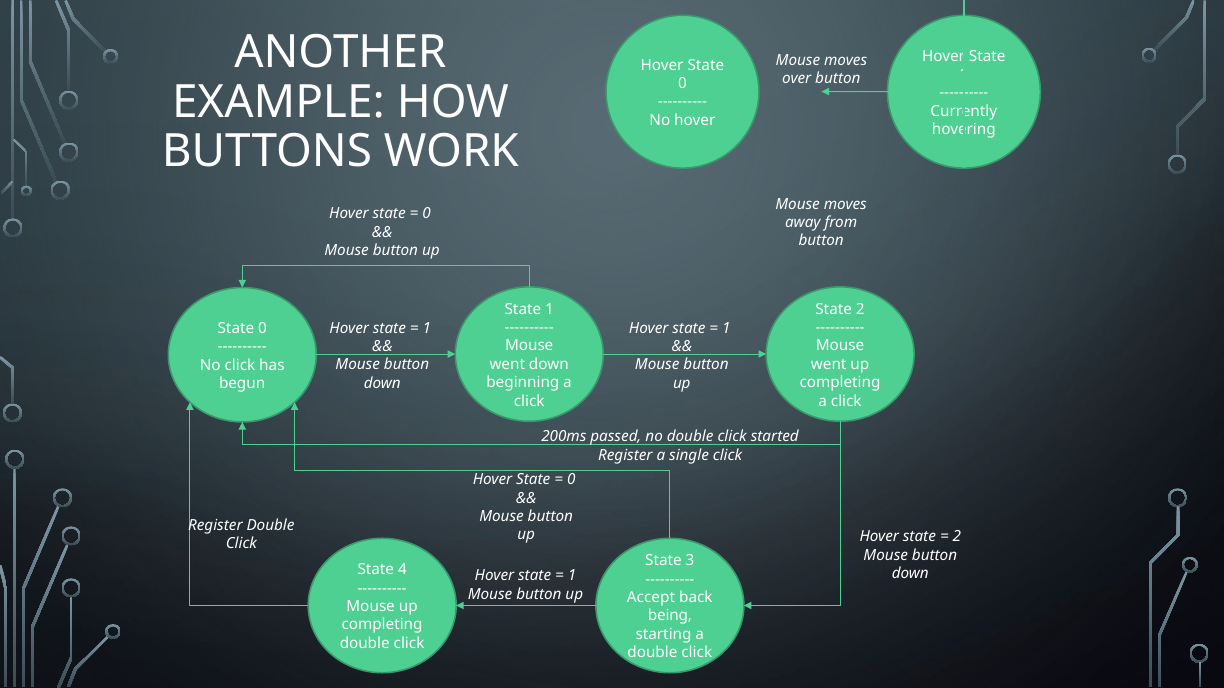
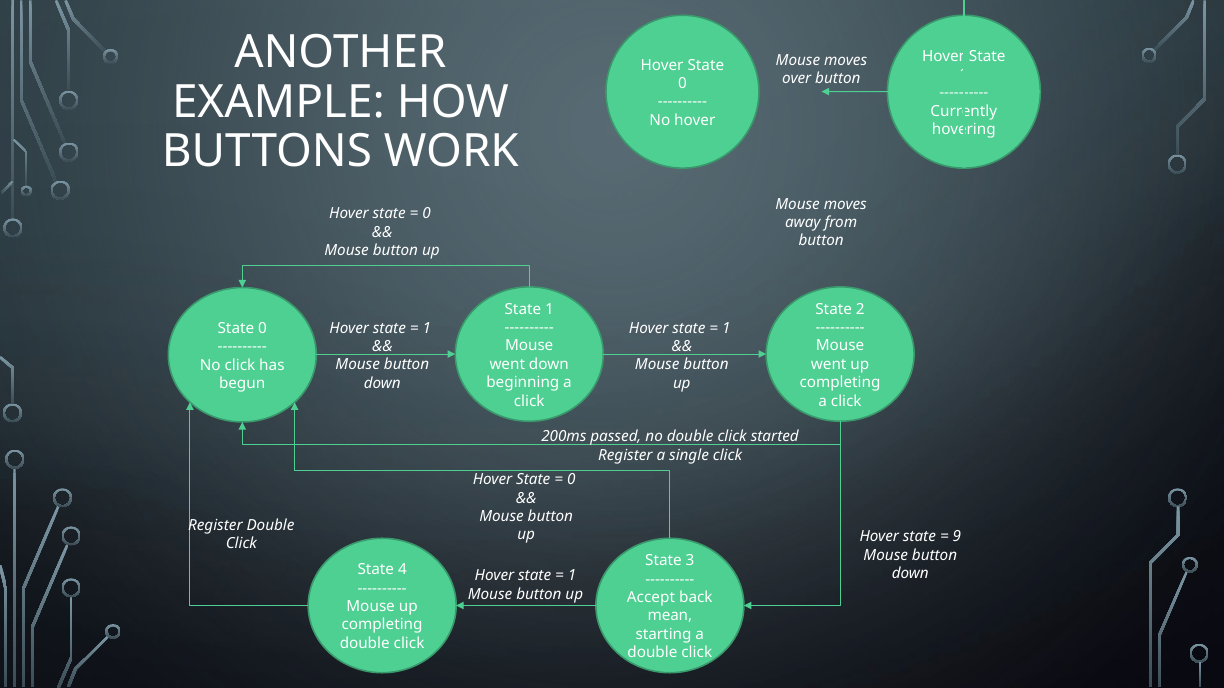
2 at (957, 537): 2 -> 9
being: being -> mean
